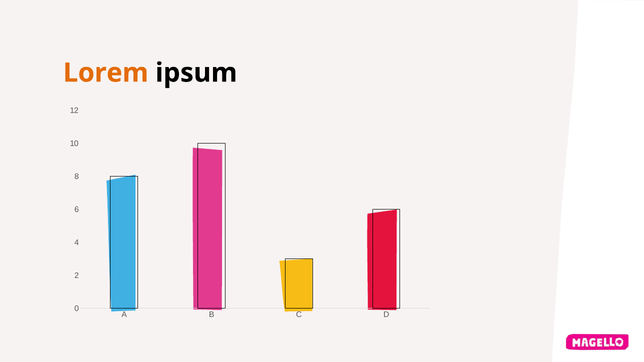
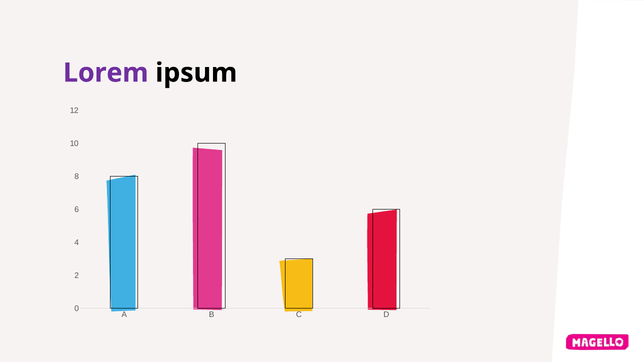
Lorem colour: orange -> purple
